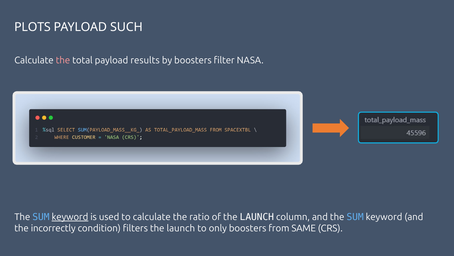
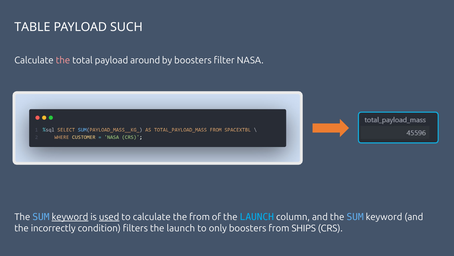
PLOTS: PLOTS -> TABLE
results: results -> around
used underline: none -> present
the ratio: ratio -> from
LAUNCH at (257, 216) colour: white -> light blue
SAME: SAME -> SHIPS
